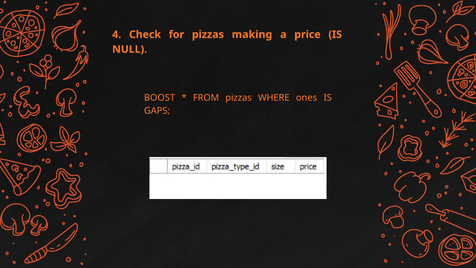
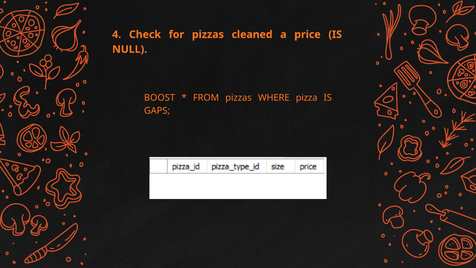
making: making -> cleaned
ones: ones -> pizza
